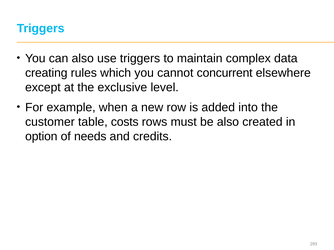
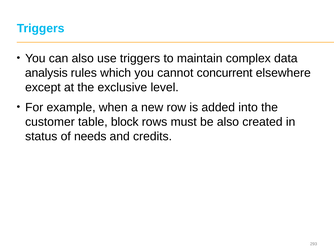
creating: creating -> analysis
costs: costs -> block
option: option -> status
